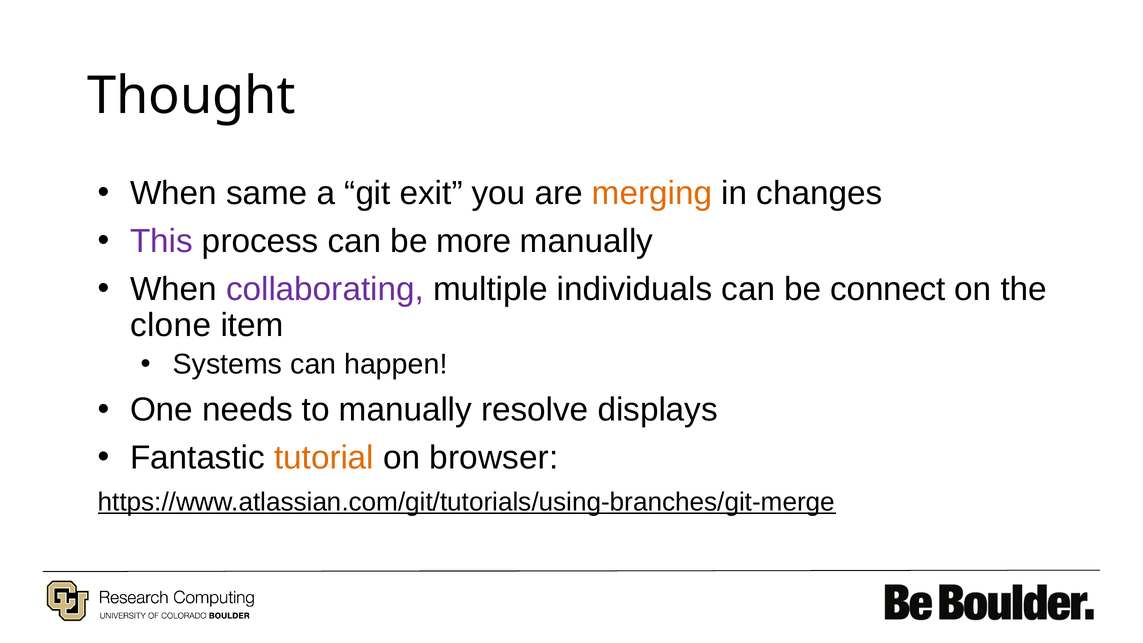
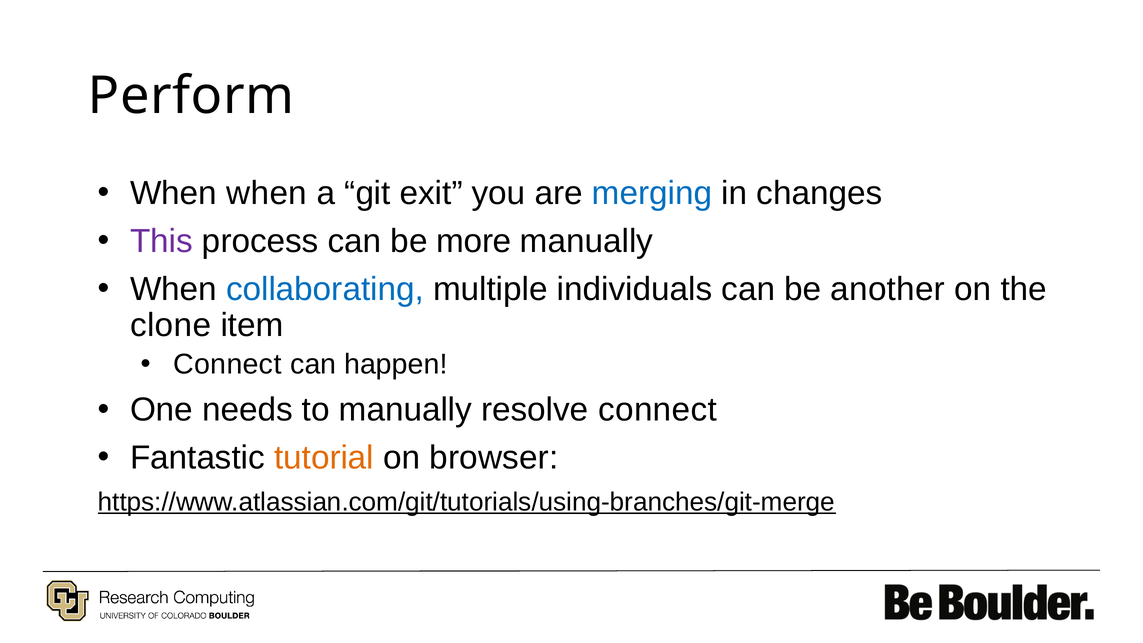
Thought: Thought -> Perform
When same: same -> when
merging colour: orange -> blue
collaborating colour: purple -> blue
connect: connect -> another
Systems at (228, 365): Systems -> Connect
resolve displays: displays -> connect
